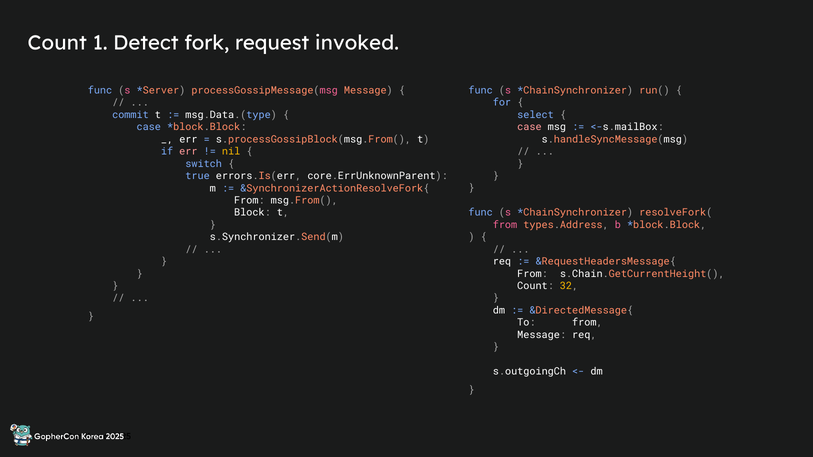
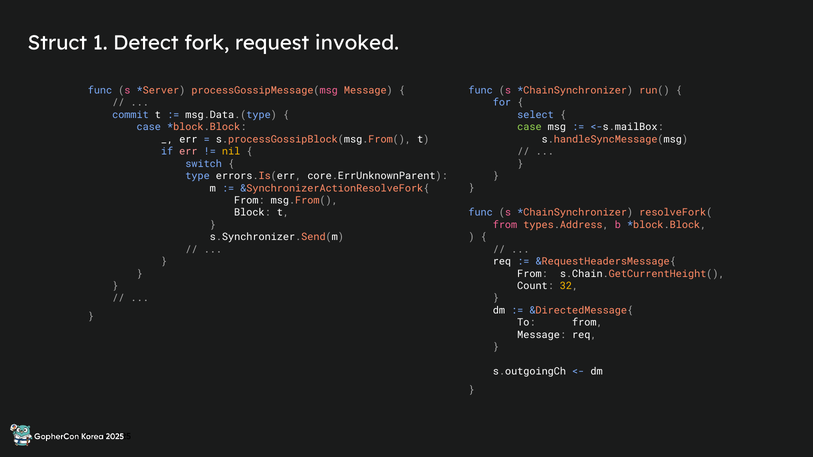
Count at (57, 43): Count -> Struct
case at (529, 127) colour: pink -> light green
true: true -> type
